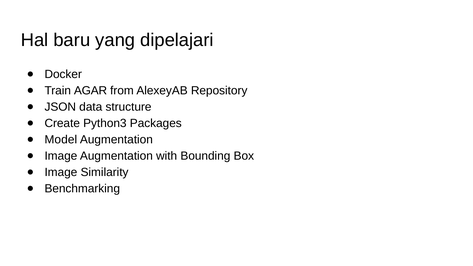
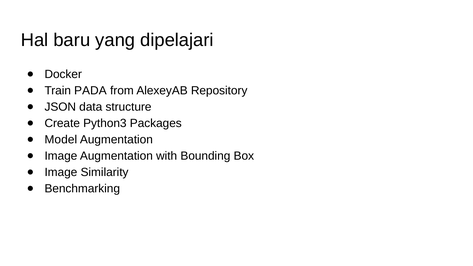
AGAR: AGAR -> PADA
